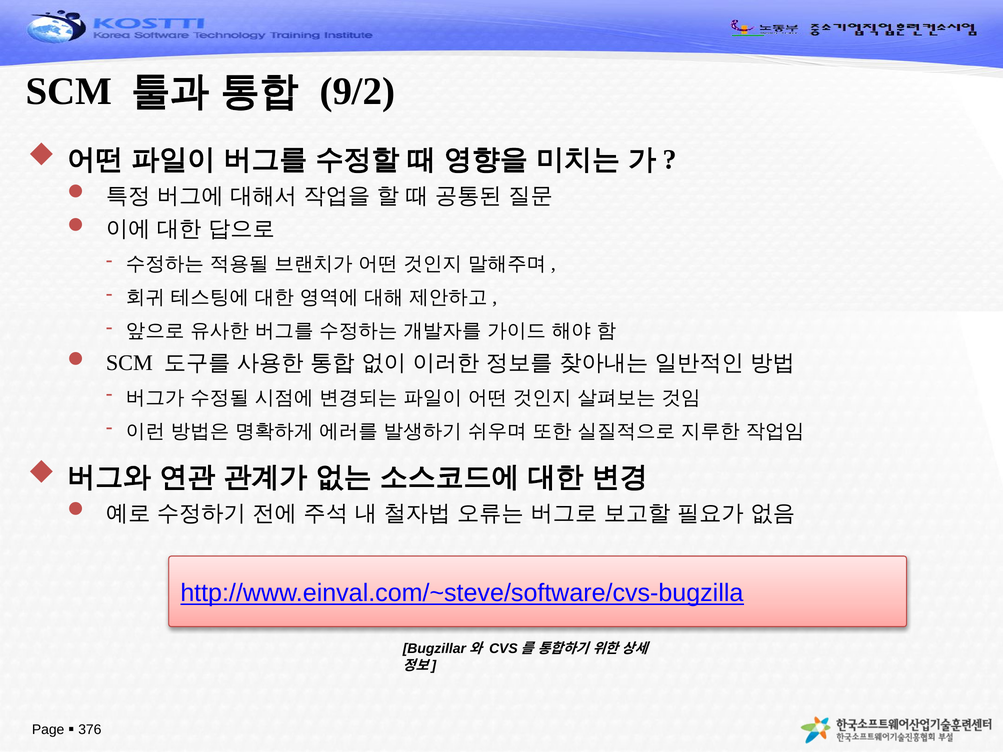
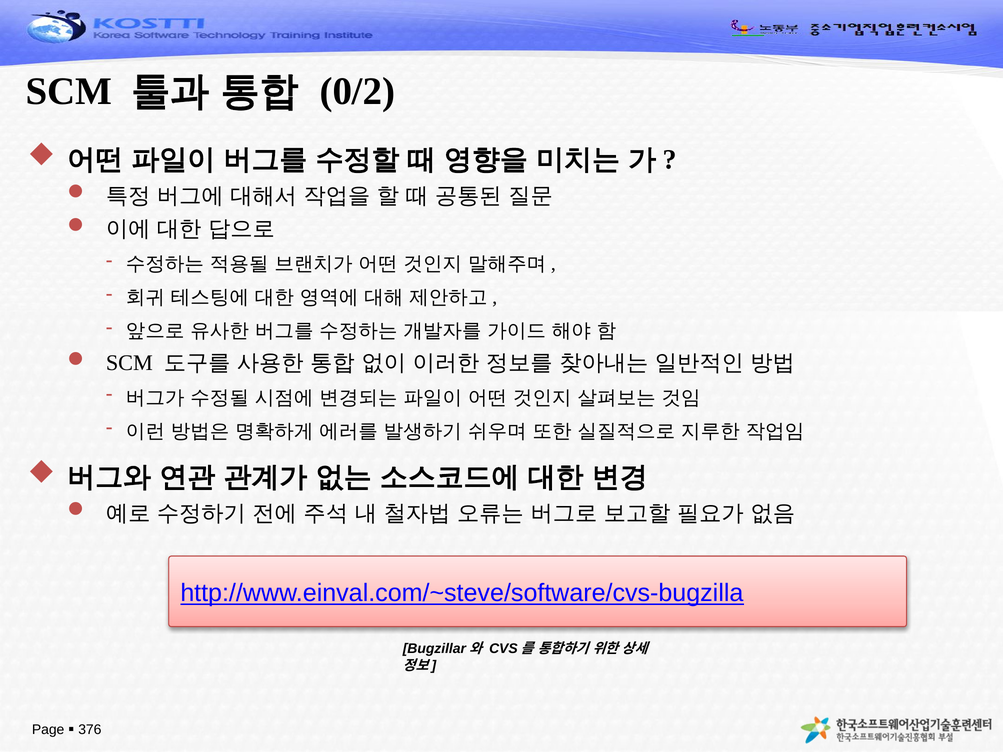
9/2: 9/2 -> 0/2
